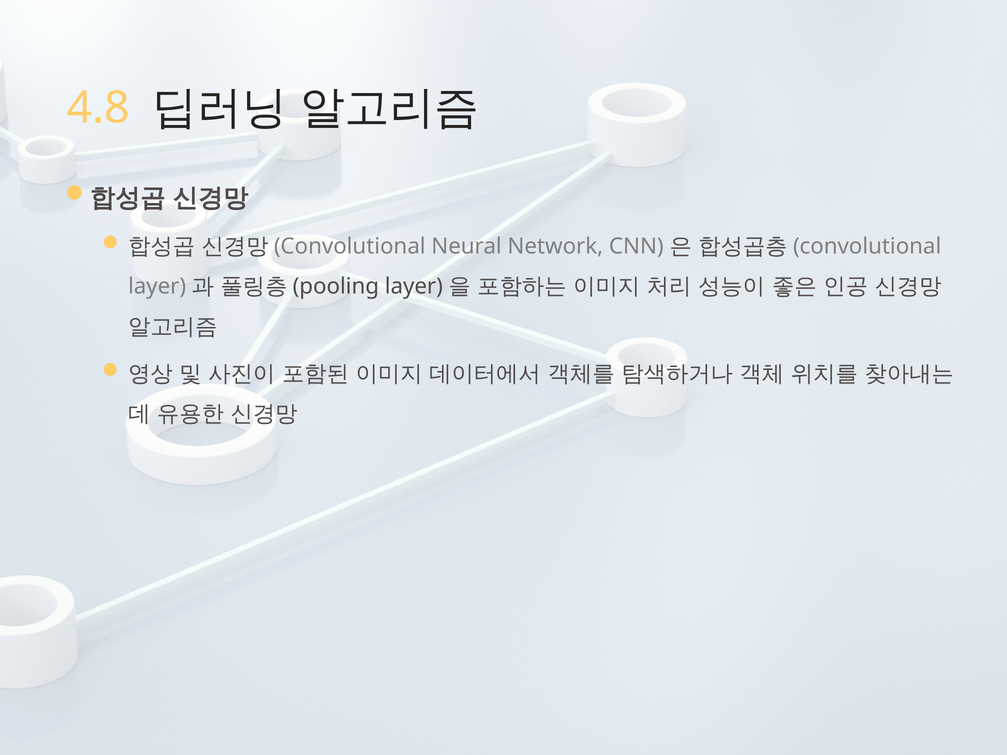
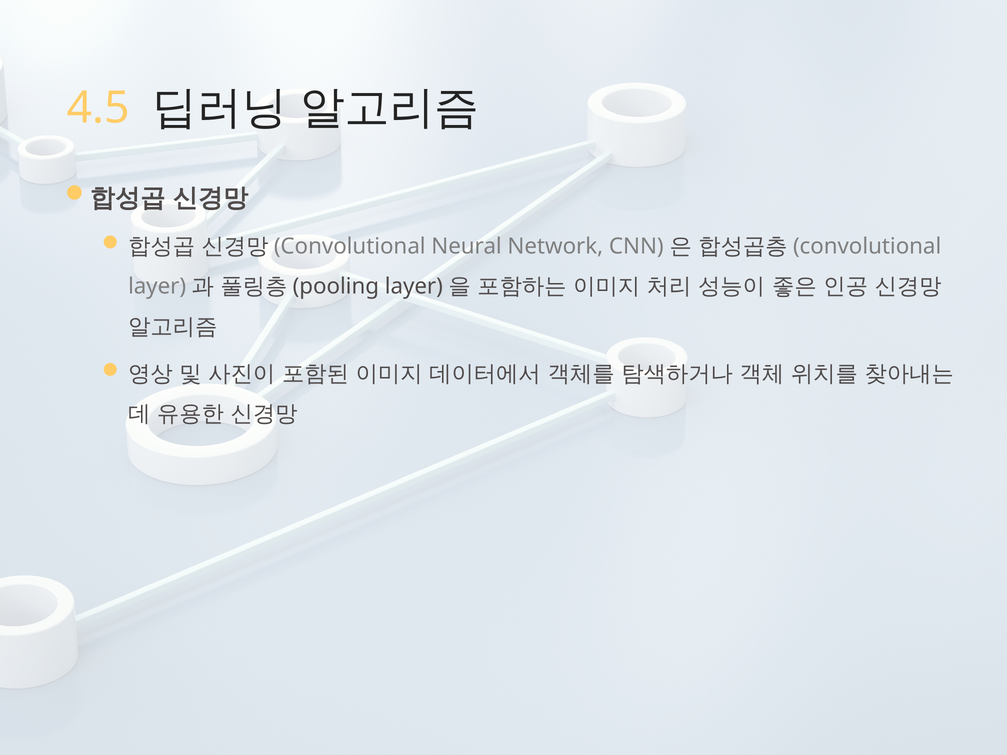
4.8: 4.8 -> 4.5
